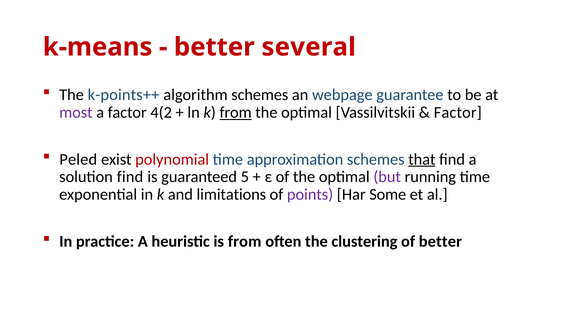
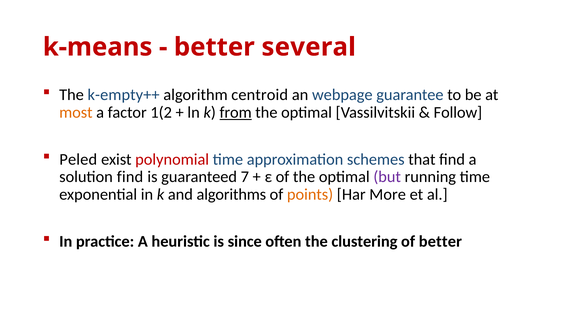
k-points++: k-points++ -> k-empty++
algorithm schemes: schemes -> centroid
most colour: purple -> orange
4(2: 4(2 -> 1(2
Factor at (458, 113): Factor -> Follow
that underline: present -> none
5: 5 -> 7
limitations: limitations -> algorithms
points colour: purple -> orange
Some: Some -> More
is from: from -> since
